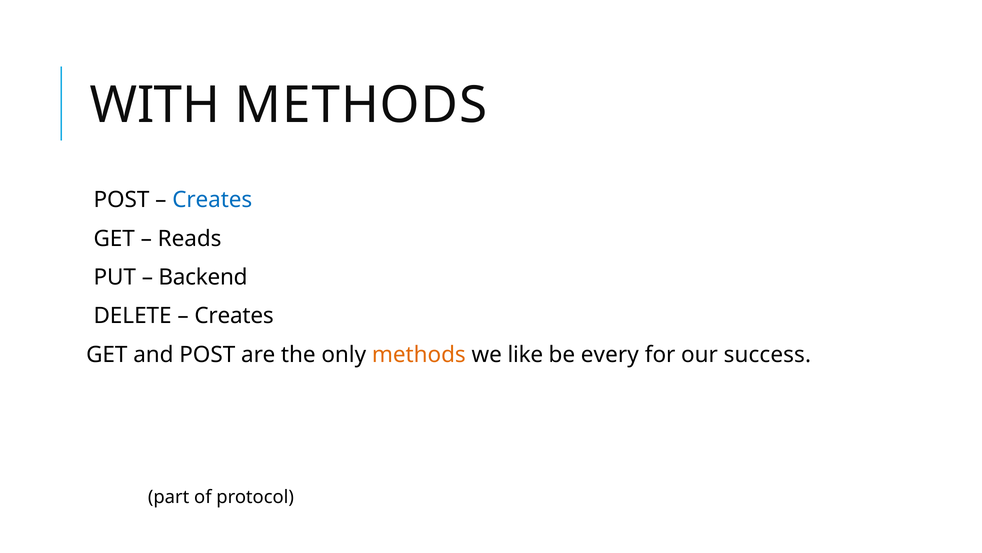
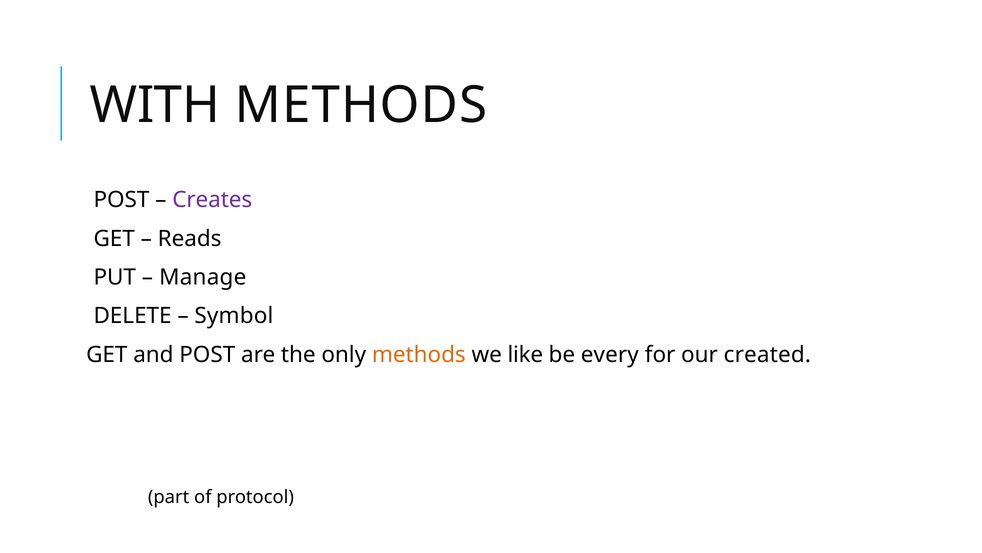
Creates at (212, 200) colour: blue -> purple
Backend: Backend -> Manage
Creates at (234, 316): Creates -> Symbol
success: success -> created
